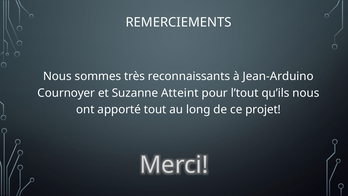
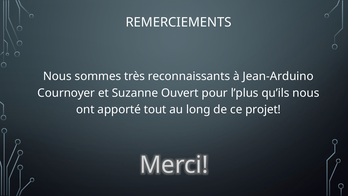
Atteint: Atteint -> Ouvert
l’tout: l’tout -> l’plus
